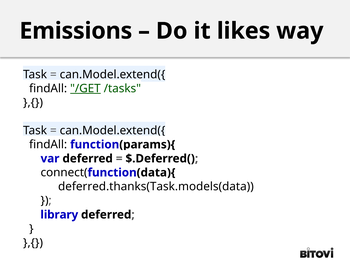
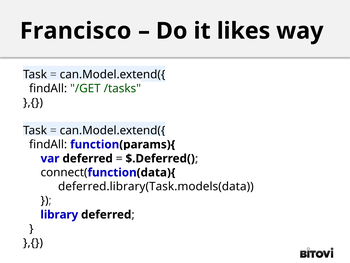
Emissions: Emissions -> Francisco
/GET underline: present -> none
deferred.thanks(Task.models(data: deferred.thanks(Task.models(data -> deferred.library(Task.models(data
